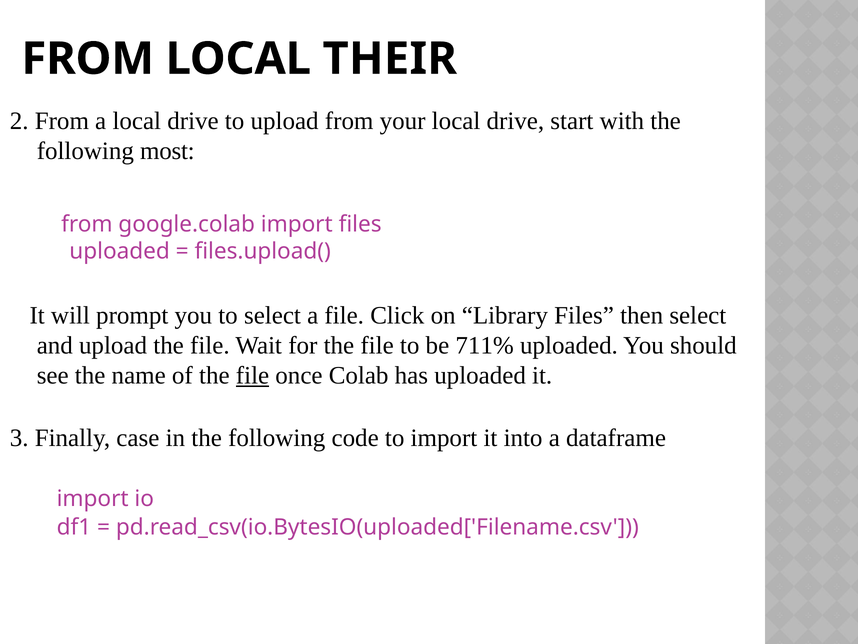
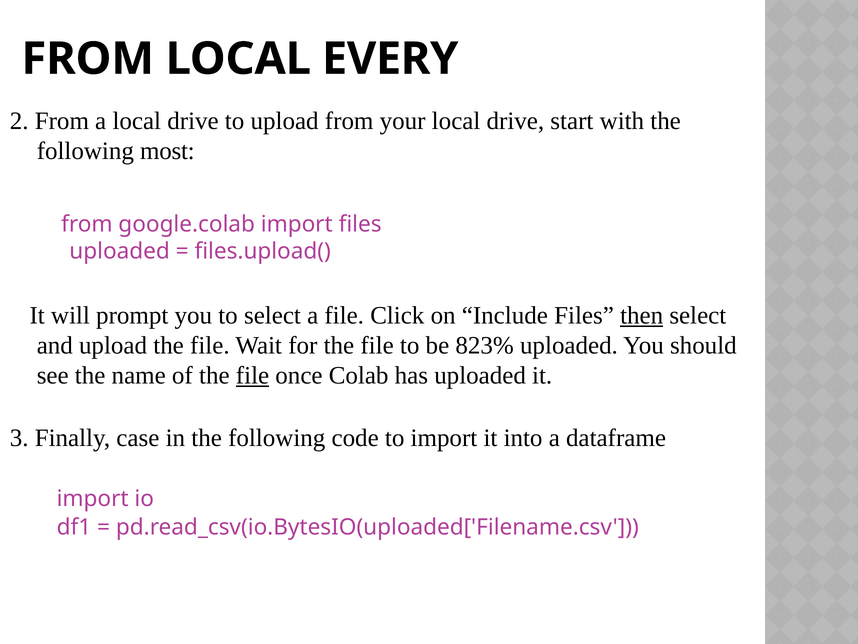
THEIR: THEIR -> EVERY
Library: Library -> Include
then underline: none -> present
711%: 711% -> 823%
